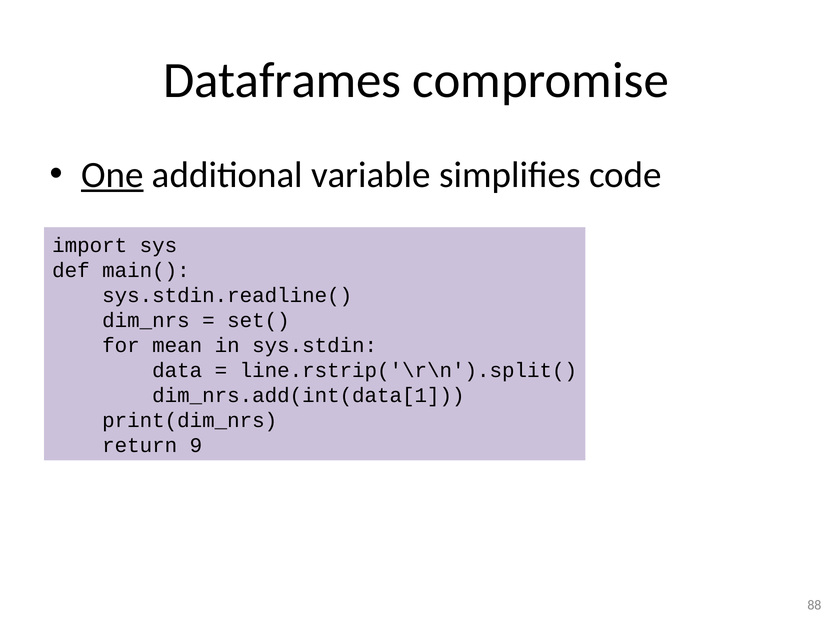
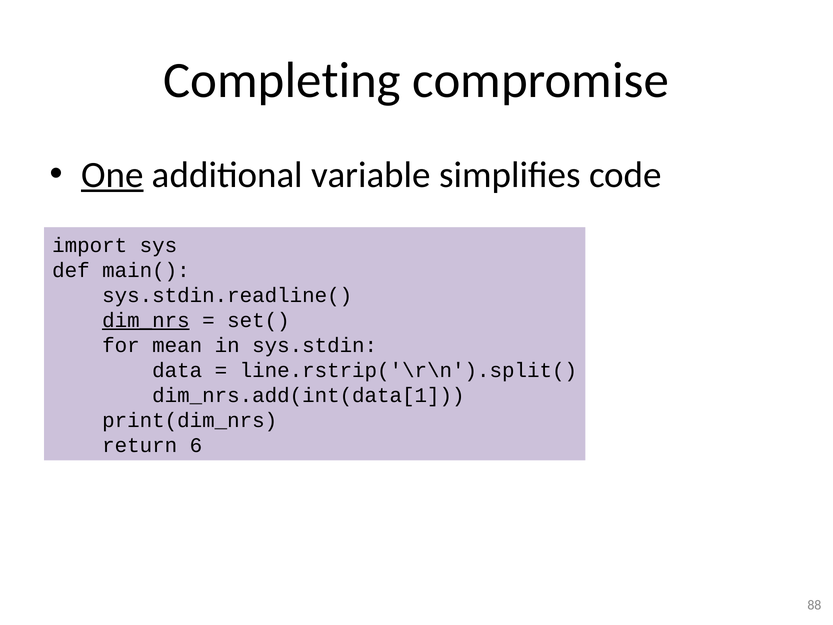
Dataframes: Dataframes -> Completing
dim_nrs underline: none -> present
9: 9 -> 6
